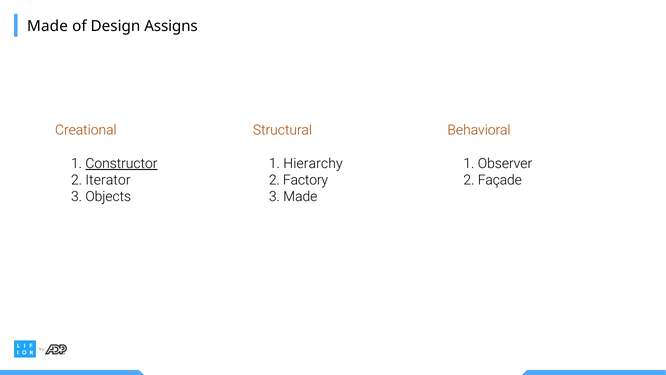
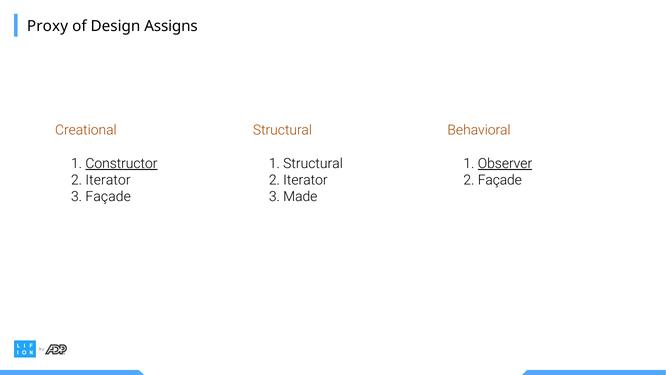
Made at (47, 26): Made -> Proxy
Observer underline: none -> present
1 Hierarchy: Hierarchy -> Structural
Factory at (306, 180): Factory -> Iterator
3 Objects: Objects -> Façade
